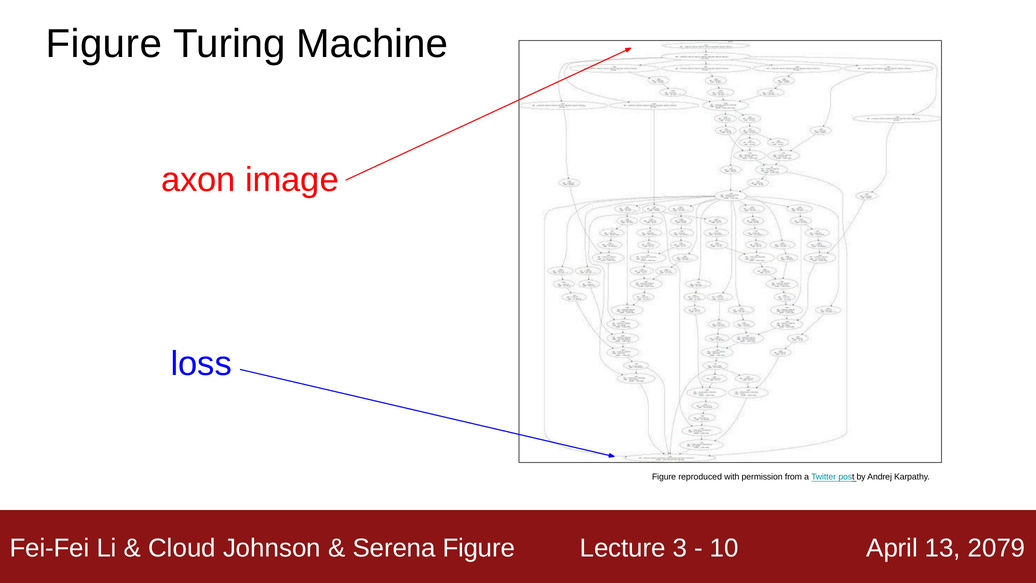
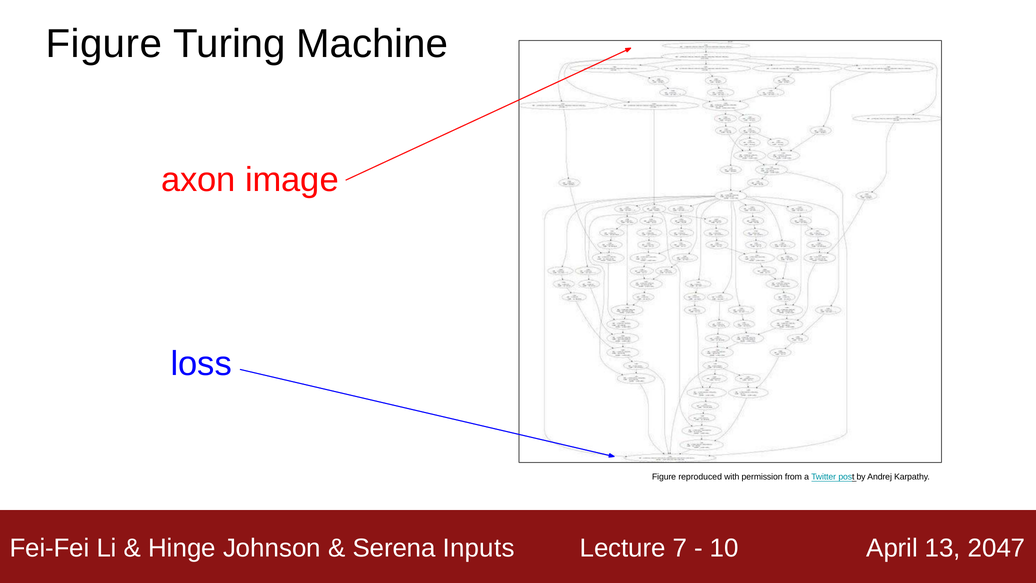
Cloud: Cloud -> Hinge
Serena Figure: Figure -> Inputs
3: 3 -> 7
2079: 2079 -> 2047
